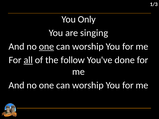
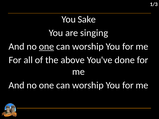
Only: Only -> Sake
all underline: present -> none
follow: follow -> above
